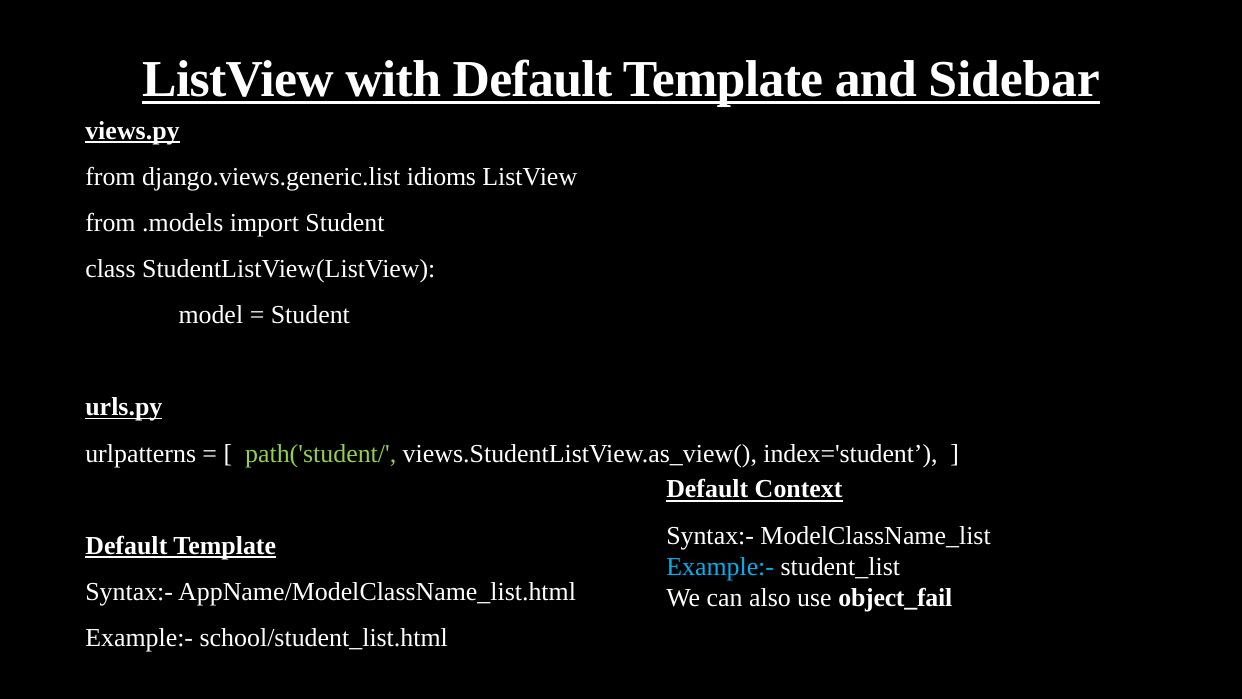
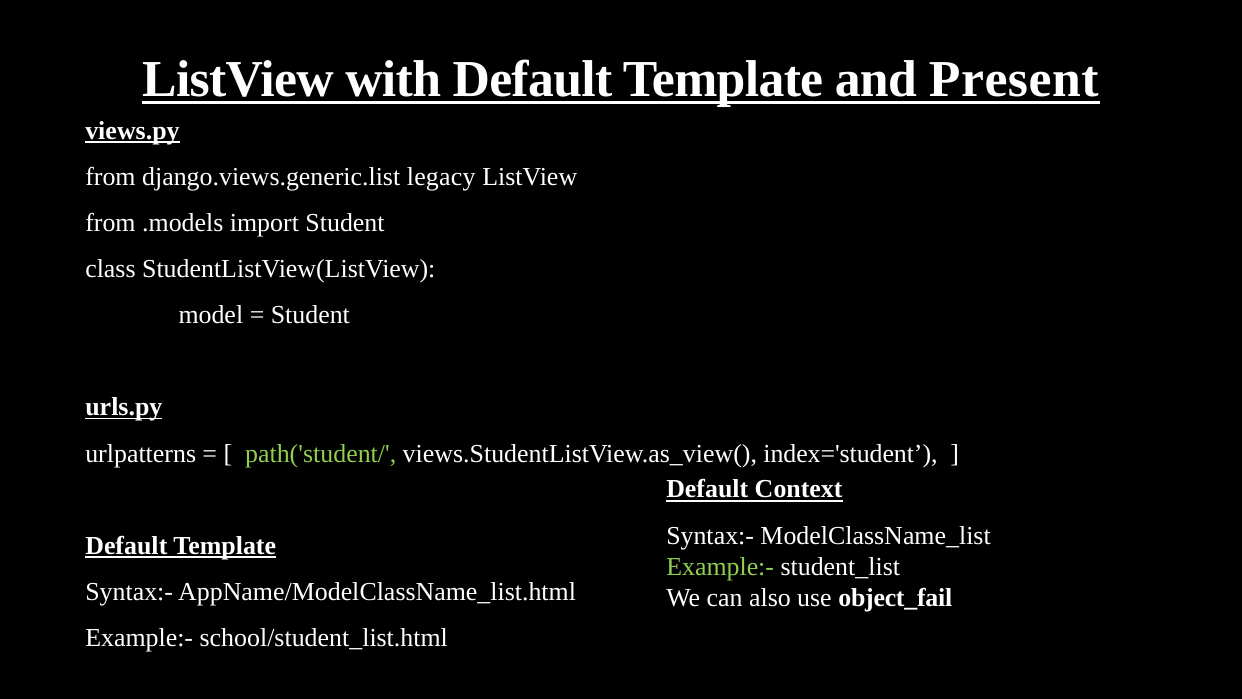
Sidebar: Sidebar -> Present
idioms: idioms -> legacy
Example:- at (720, 567) colour: light blue -> light green
